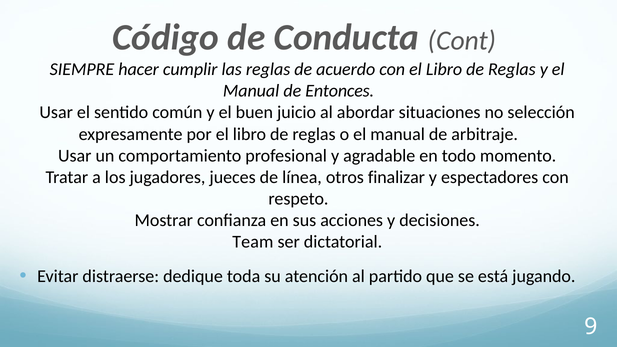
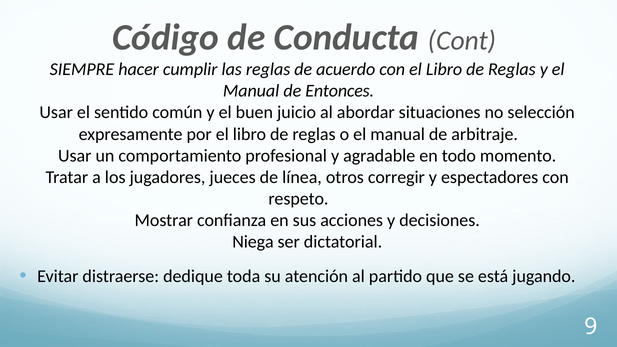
finalizar: finalizar -> corregir
Team: Team -> Niega
